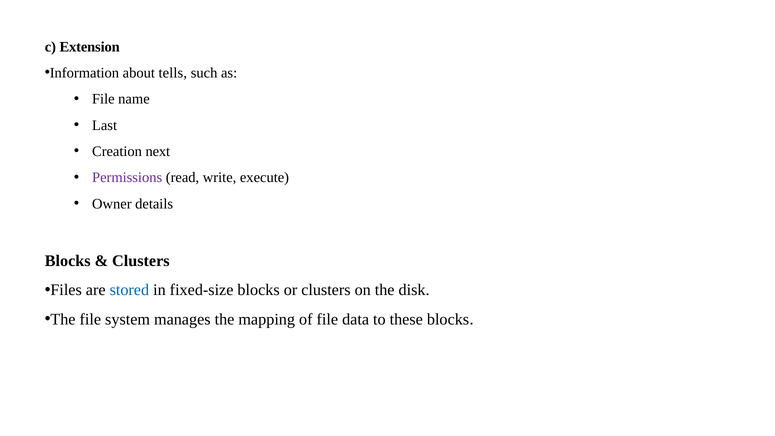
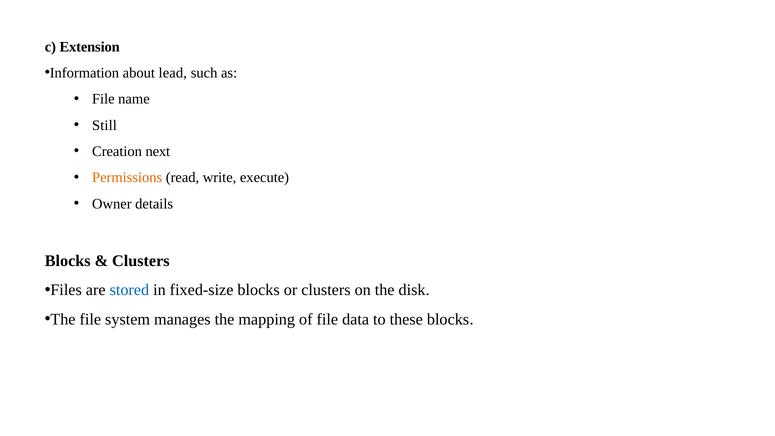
tells: tells -> lead
Last: Last -> Still
Permissions colour: purple -> orange
